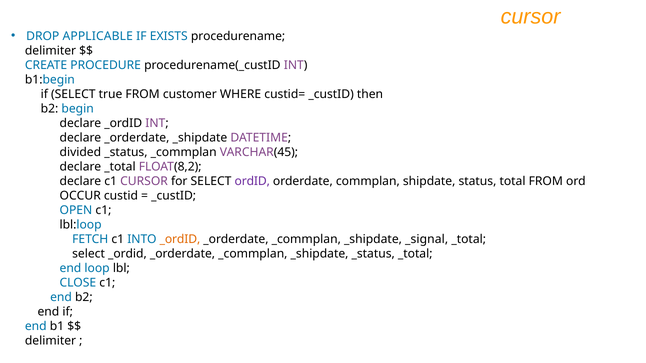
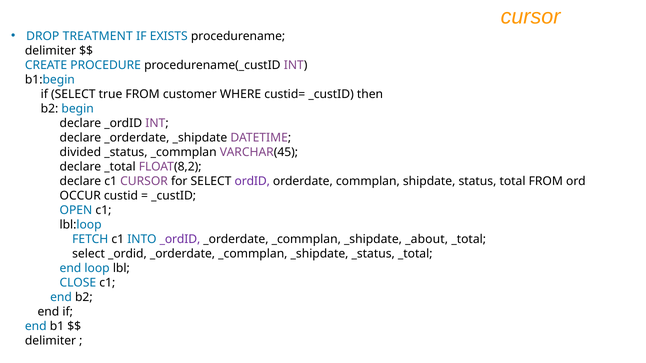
APPLICABLE: APPLICABLE -> TREATMENT
_ordID at (180, 240) colour: orange -> purple
_signal: _signal -> _about
